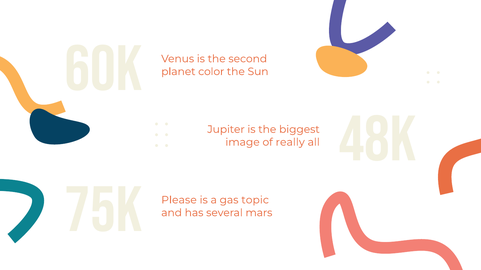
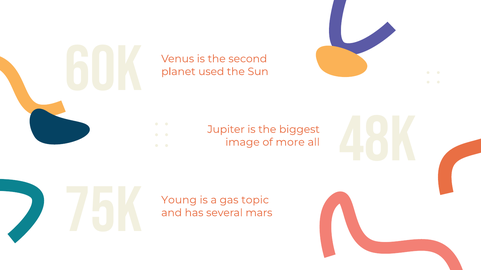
color: color -> used
really: really -> more
Please: Please -> Young
